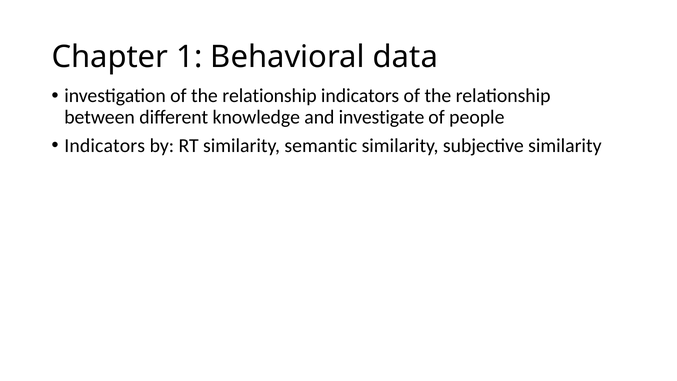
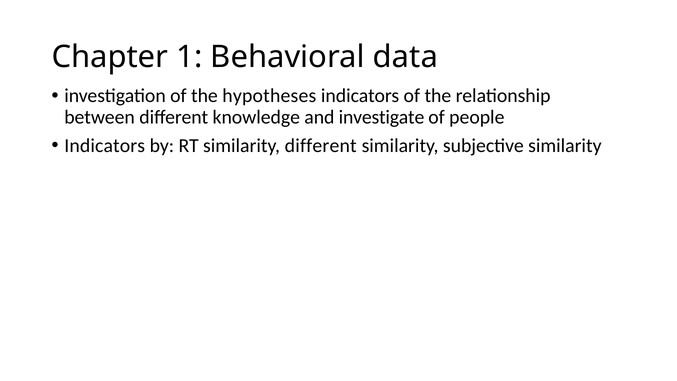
investigation of the relationship: relationship -> hypotheses
similarity semantic: semantic -> different
